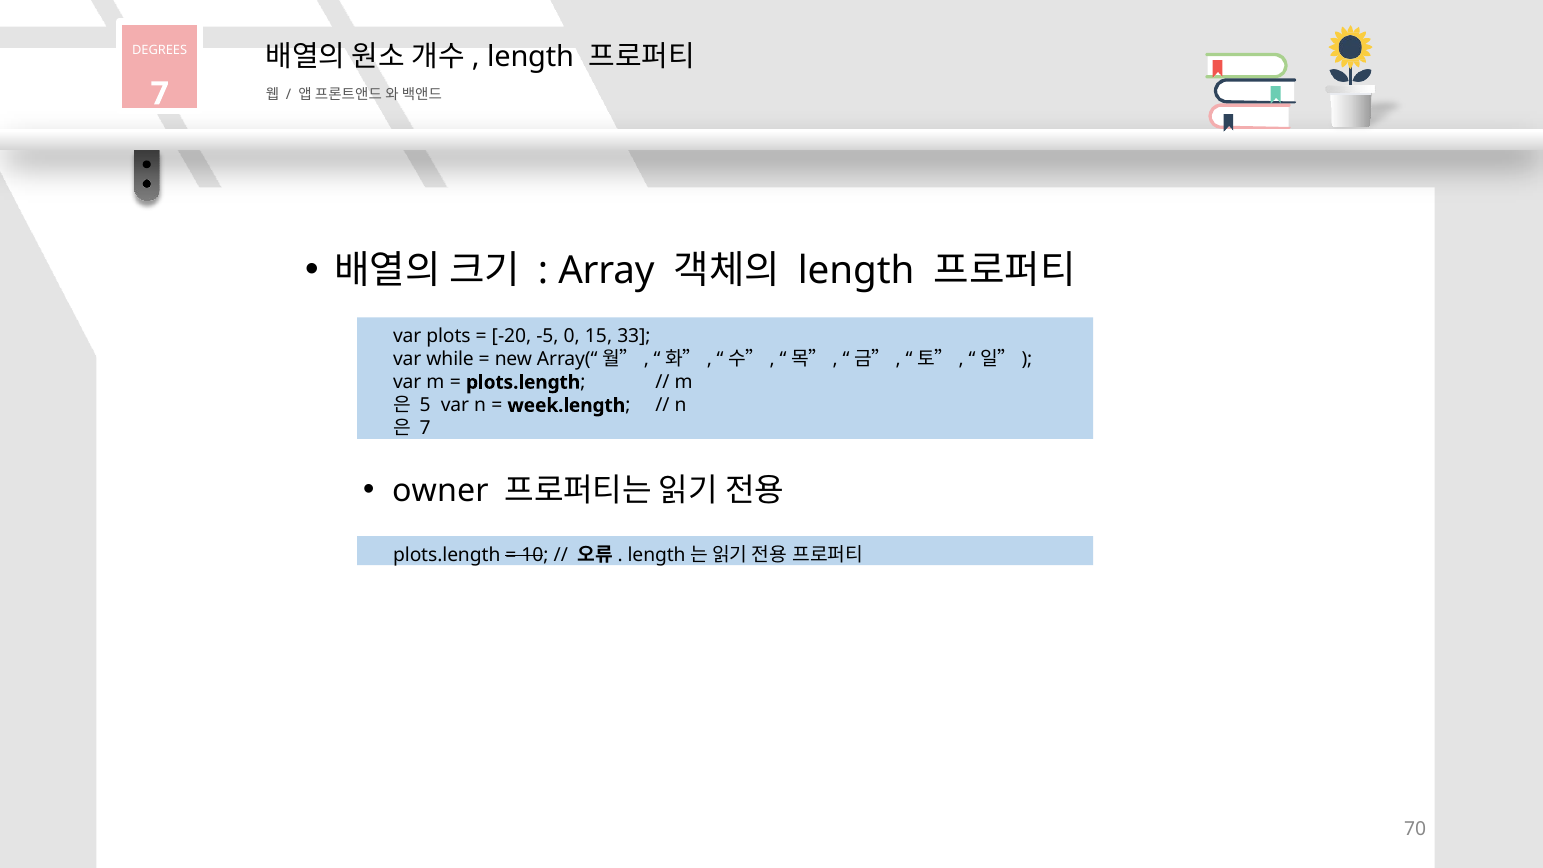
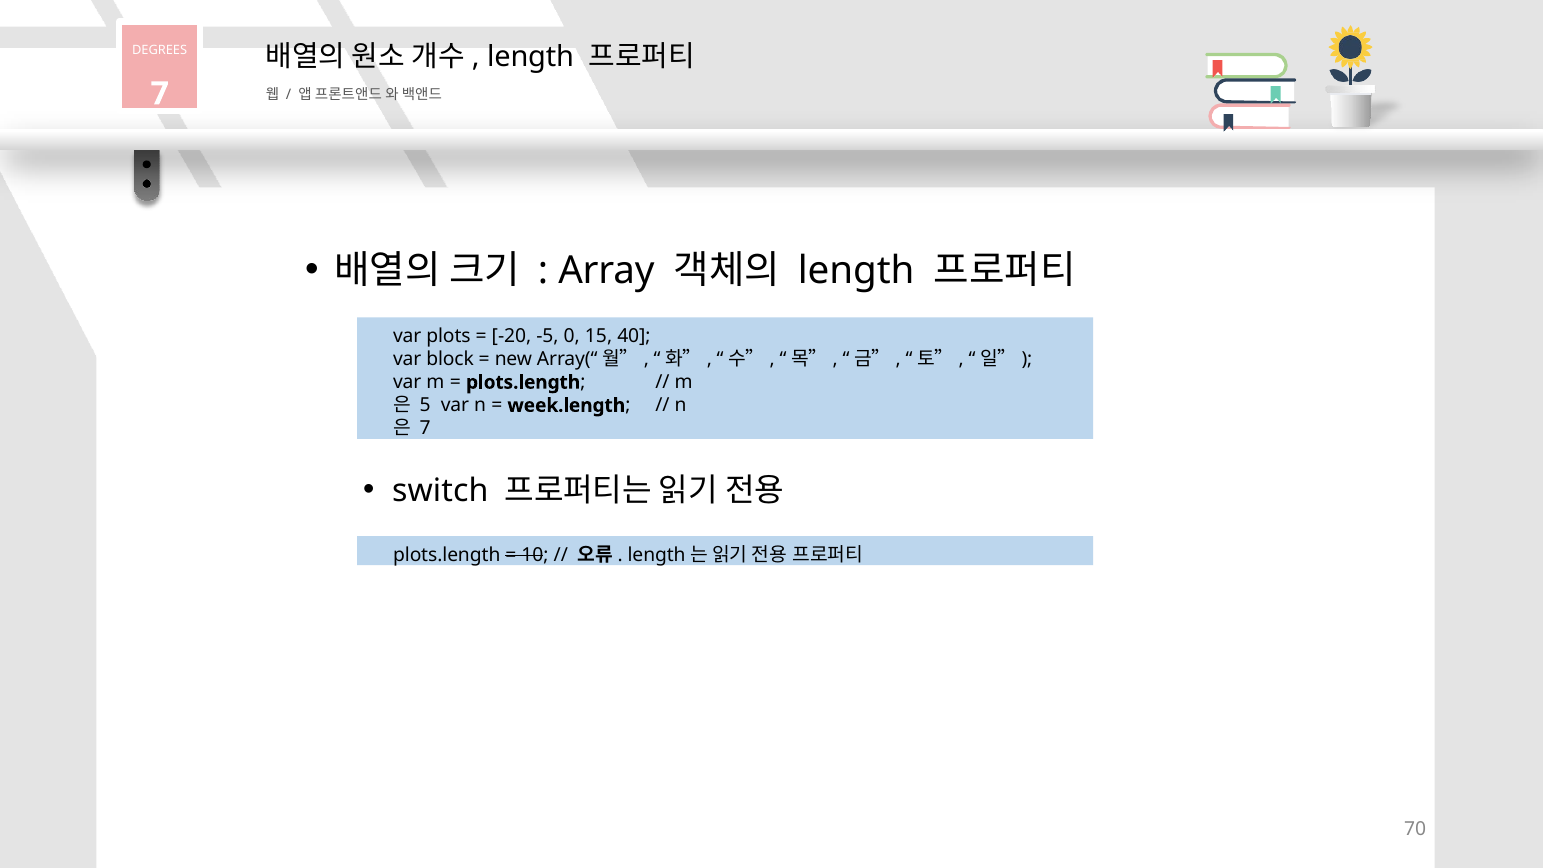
33: 33 -> 40
while: while -> block
owner: owner -> switch
